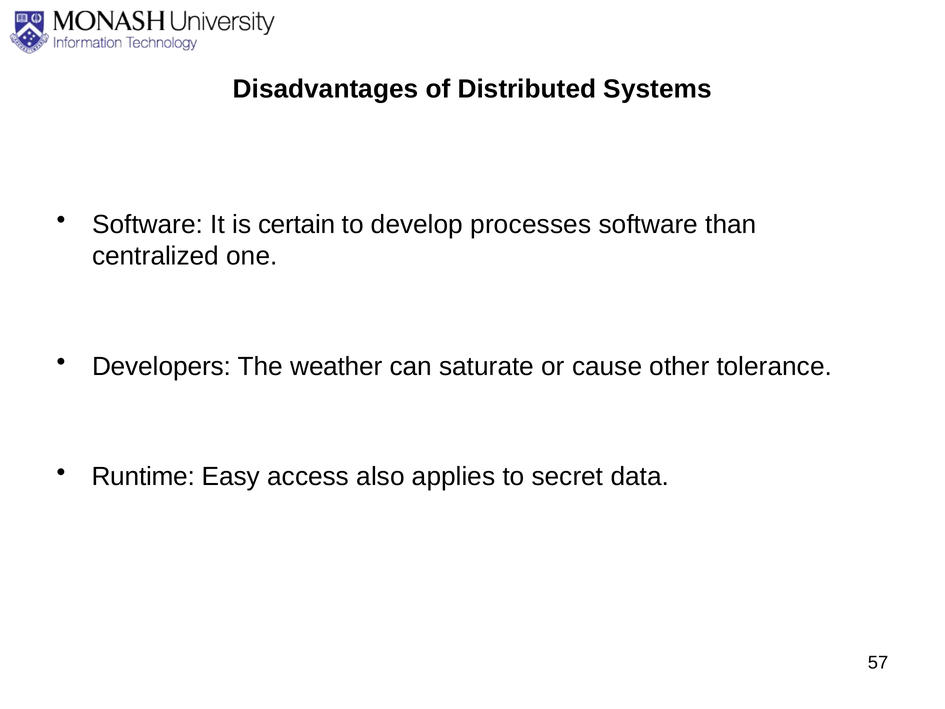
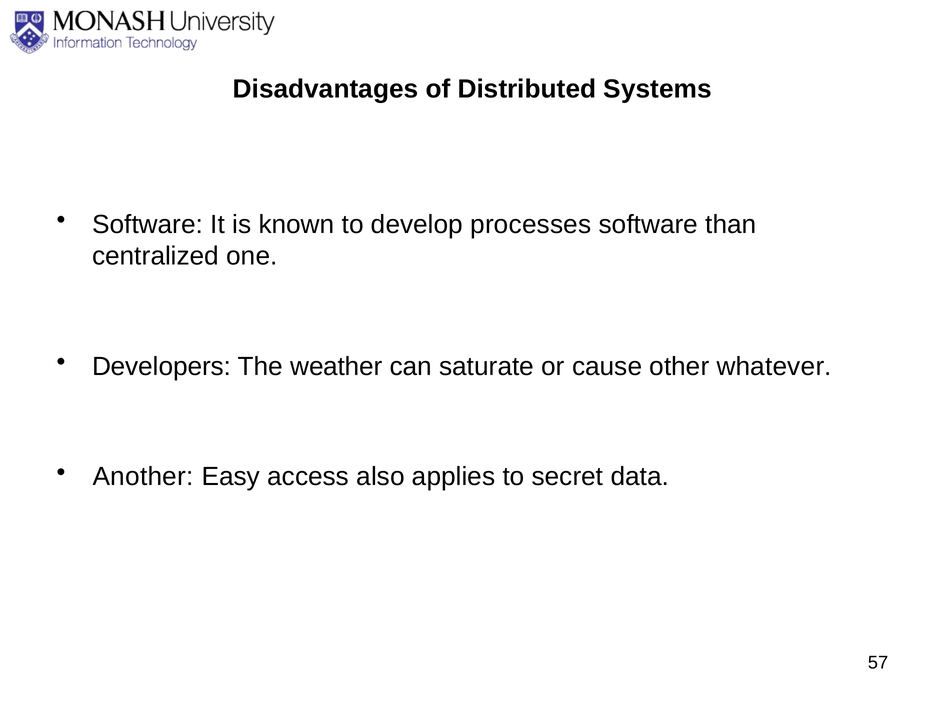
certain: certain -> known
tolerance: tolerance -> whatever
Runtime: Runtime -> Another
